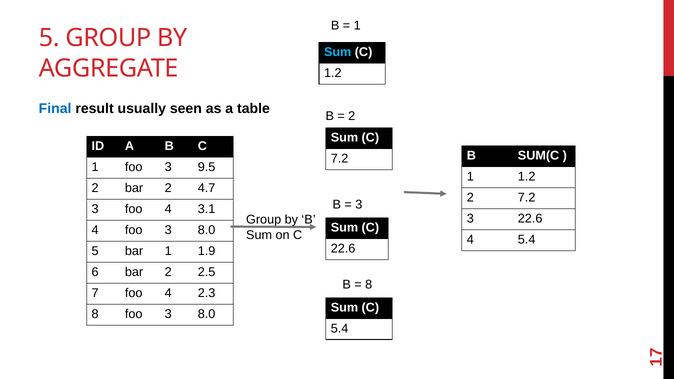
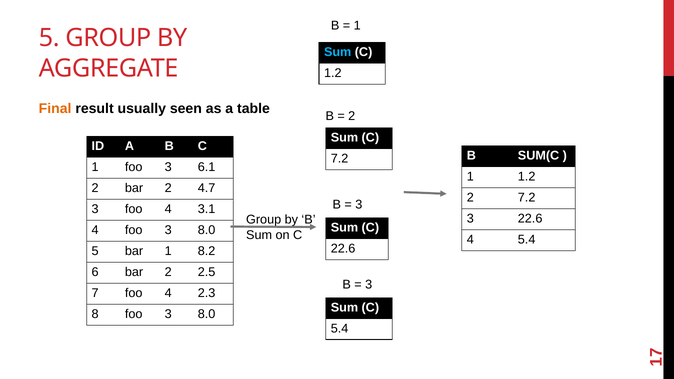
Final colour: blue -> orange
9.5: 9.5 -> 6.1
1.9: 1.9 -> 8.2
8 at (369, 285): 8 -> 3
